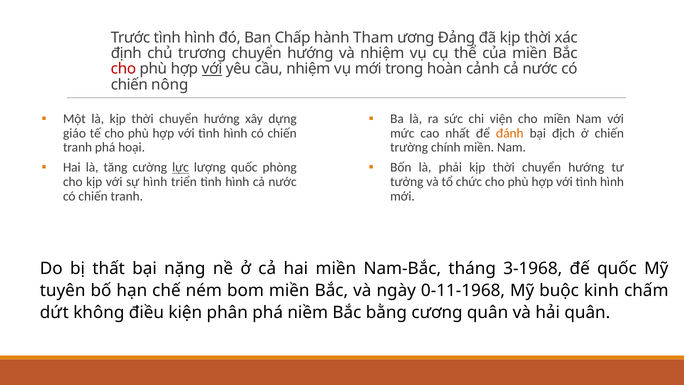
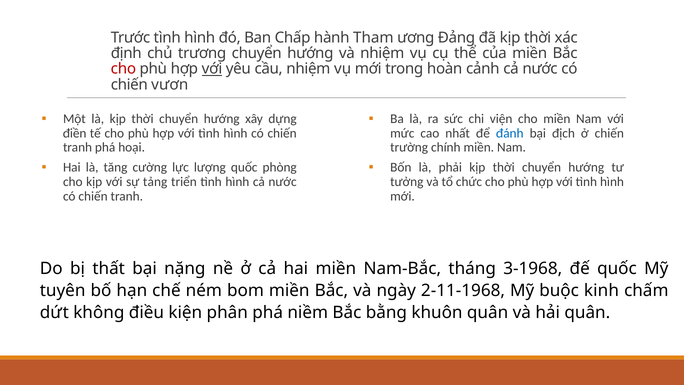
nông: nông -> vươn
giáo: giáo -> điền
đánh colour: orange -> blue
lực underline: present -> none
sự hình: hình -> tảng
0-11-1968: 0-11-1968 -> 2-11-1968
cương: cương -> khuôn
